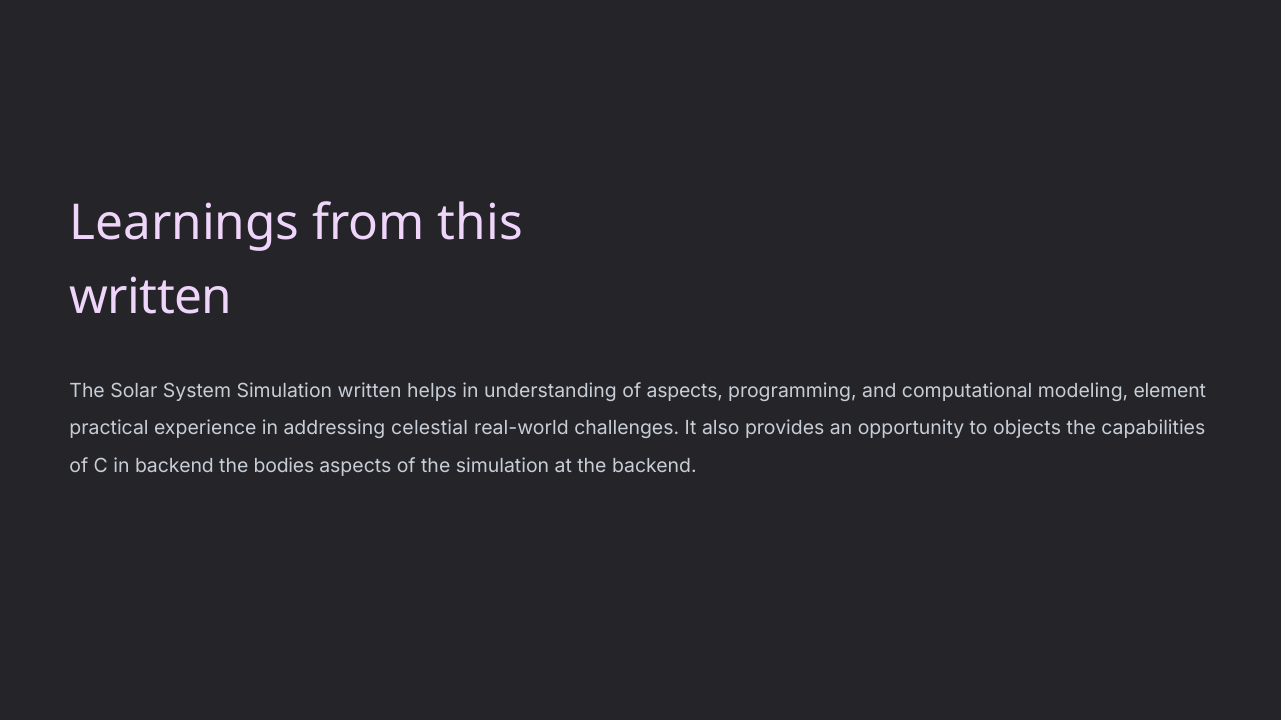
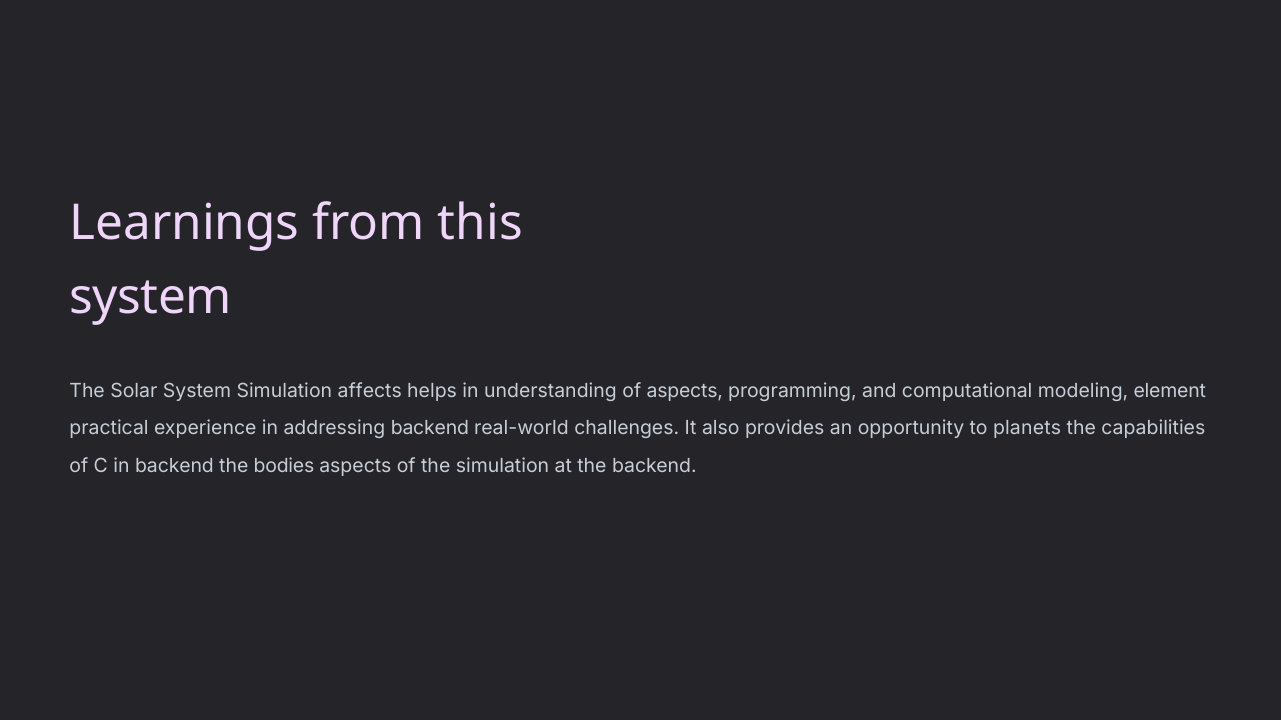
written at (151, 297): written -> system
Simulation written: written -> affects
addressing celestial: celestial -> backend
objects: objects -> planets
